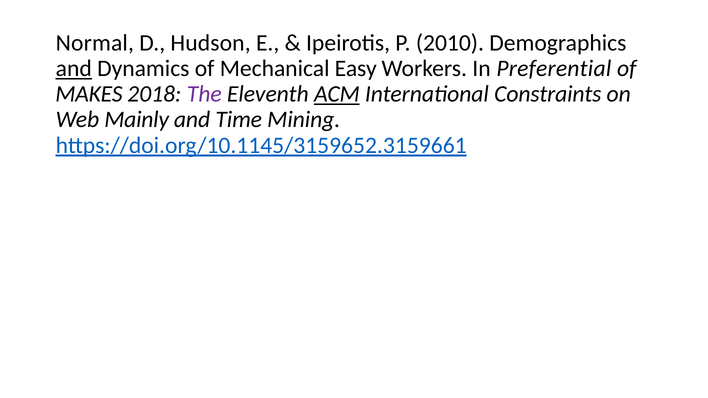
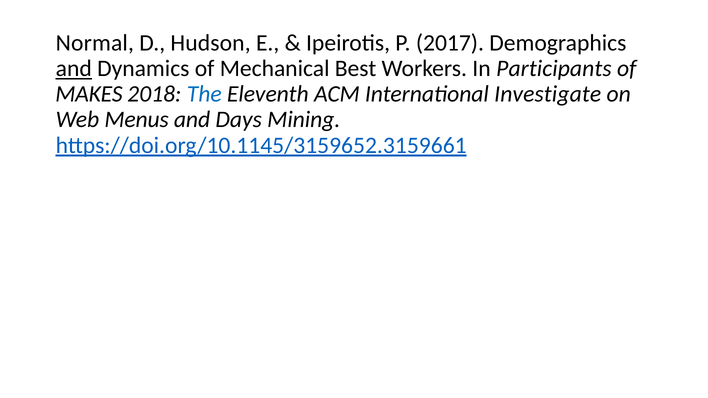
2010: 2010 -> 2017
Easy: Easy -> Best
Preferential: Preferential -> Participants
The colour: purple -> blue
ACM underline: present -> none
Constraints: Constraints -> Investigate
Mainly: Mainly -> Menus
Time: Time -> Days
